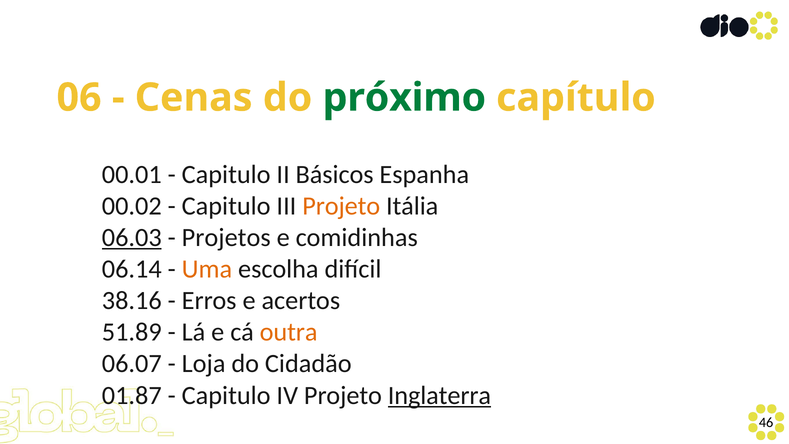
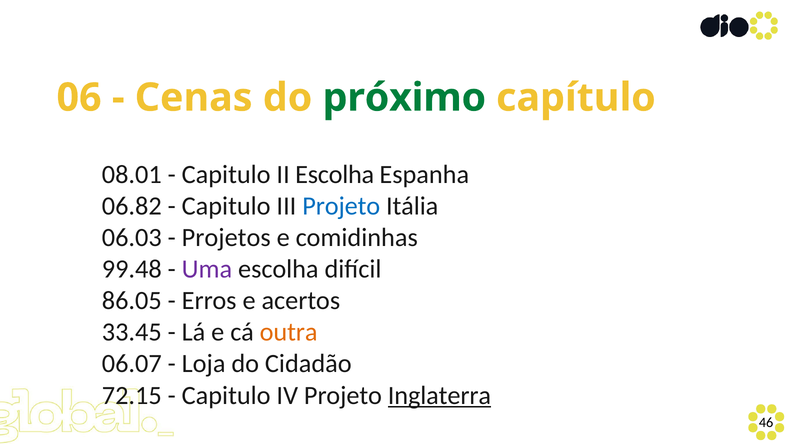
00.01: 00.01 -> 08.01
II Básicos: Básicos -> Escolha
00.02: 00.02 -> 06.82
Projeto at (341, 206) colour: orange -> blue
06.03 underline: present -> none
06.14: 06.14 -> 99.48
Uma colour: orange -> purple
38.16: 38.16 -> 86.05
51.89: 51.89 -> 33.45
01.87: 01.87 -> 72.15
